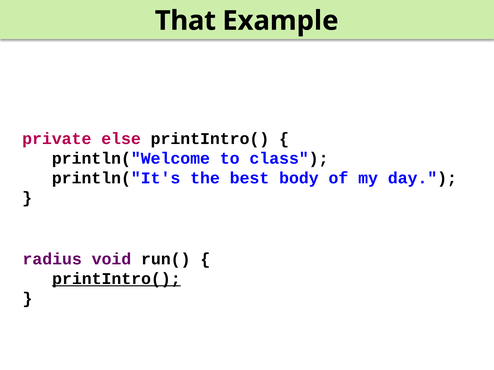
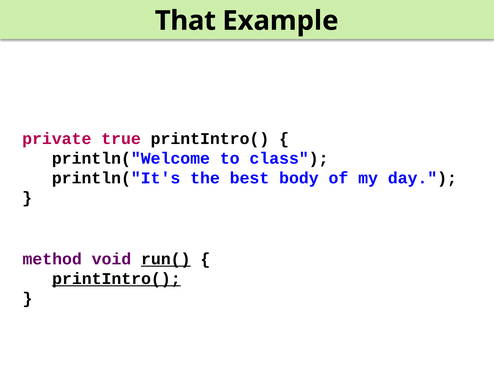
else: else -> true
radius: radius -> method
run( underline: none -> present
